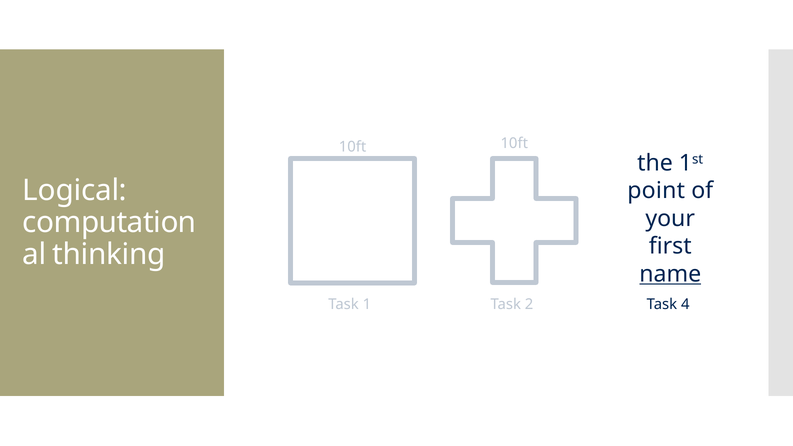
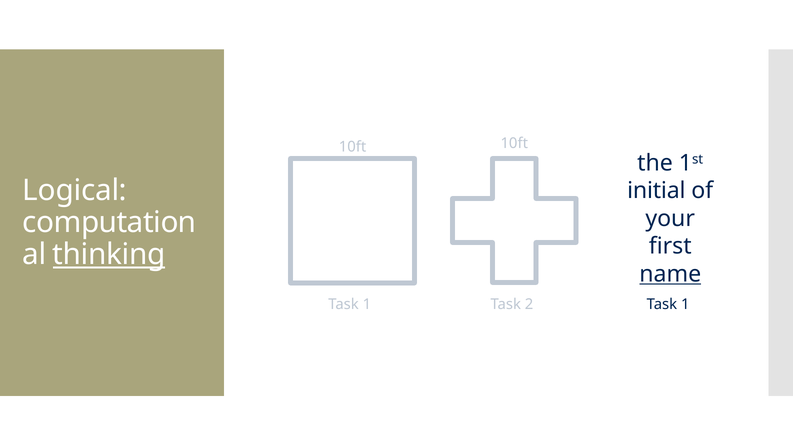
point: point -> initial
thinking underline: none -> present
4 at (685, 304): 4 -> 1
